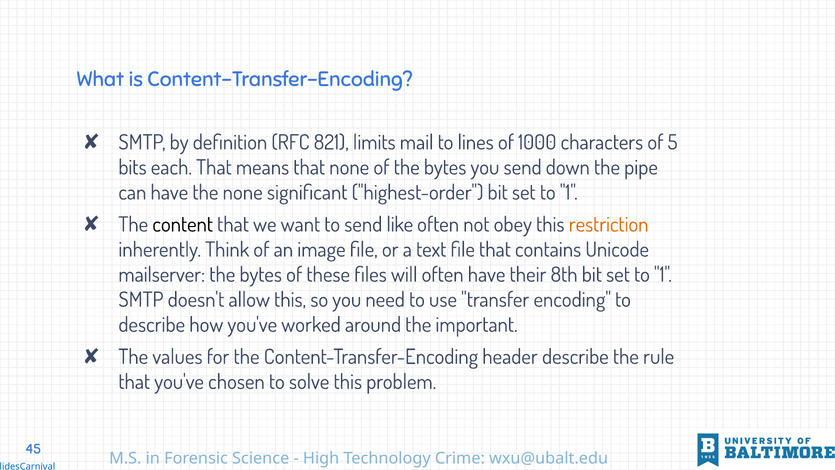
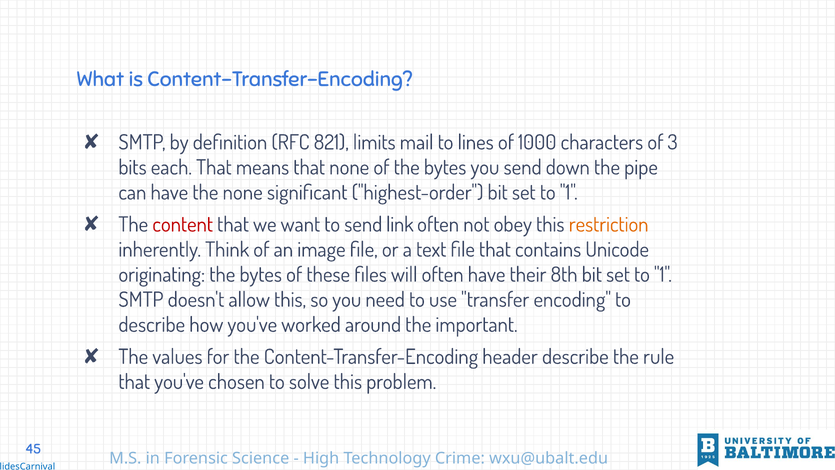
5: 5 -> 3
content colour: black -> red
like: like -> link
mailserver: mailserver -> originating
